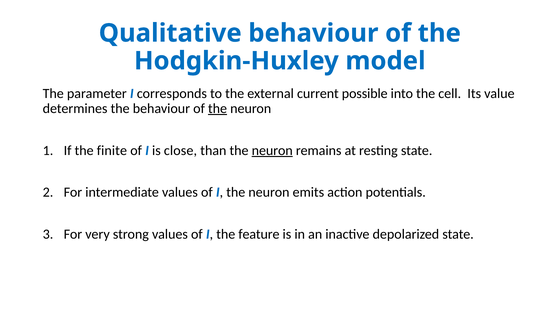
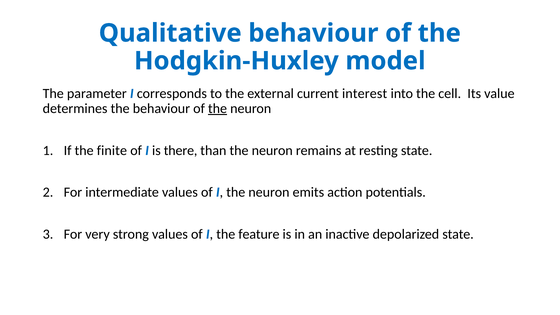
possible: possible -> interest
close: close -> there
neuron at (272, 150) underline: present -> none
